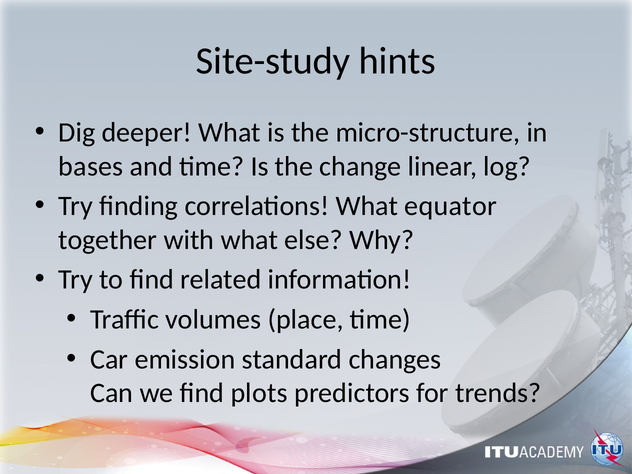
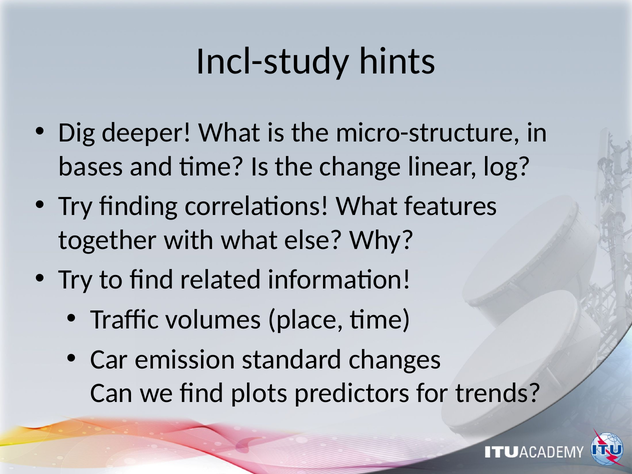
Site-study: Site-study -> Incl-study
equator: equator -> features
